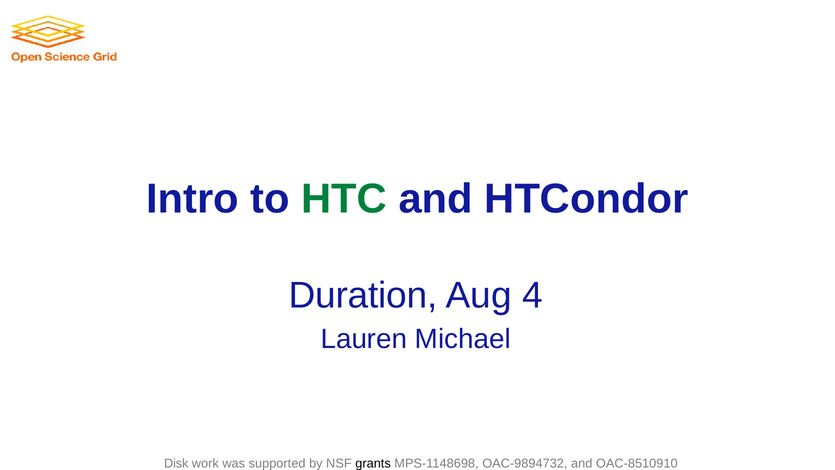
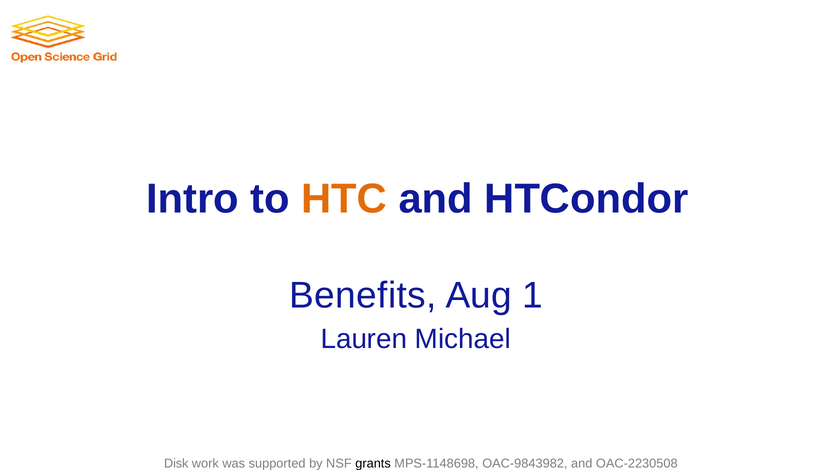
HTC colour: green -> orange
Duration: Duration -> Benefits
4: 4 -> 1
OAC-9894732: OAC-9894732 -> OAC-9843982
OAC-8510910: OAC-8510910 -> OAC-2230508
